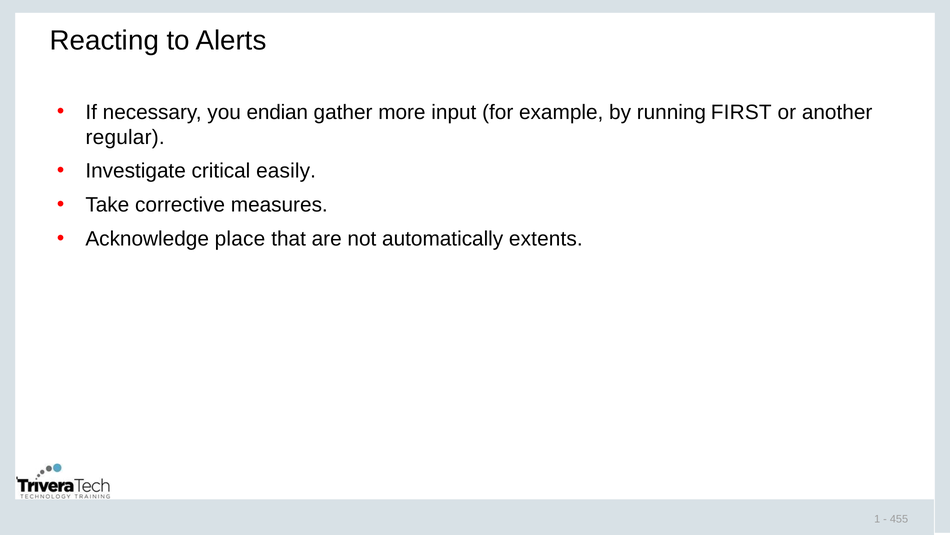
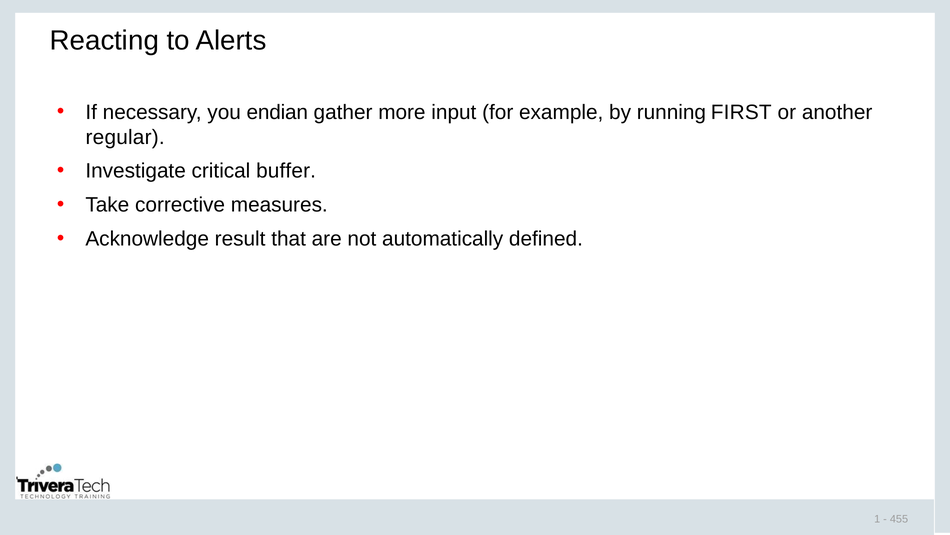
easily: easily -> buffer
place: place -> result
extents: extents -> defined
